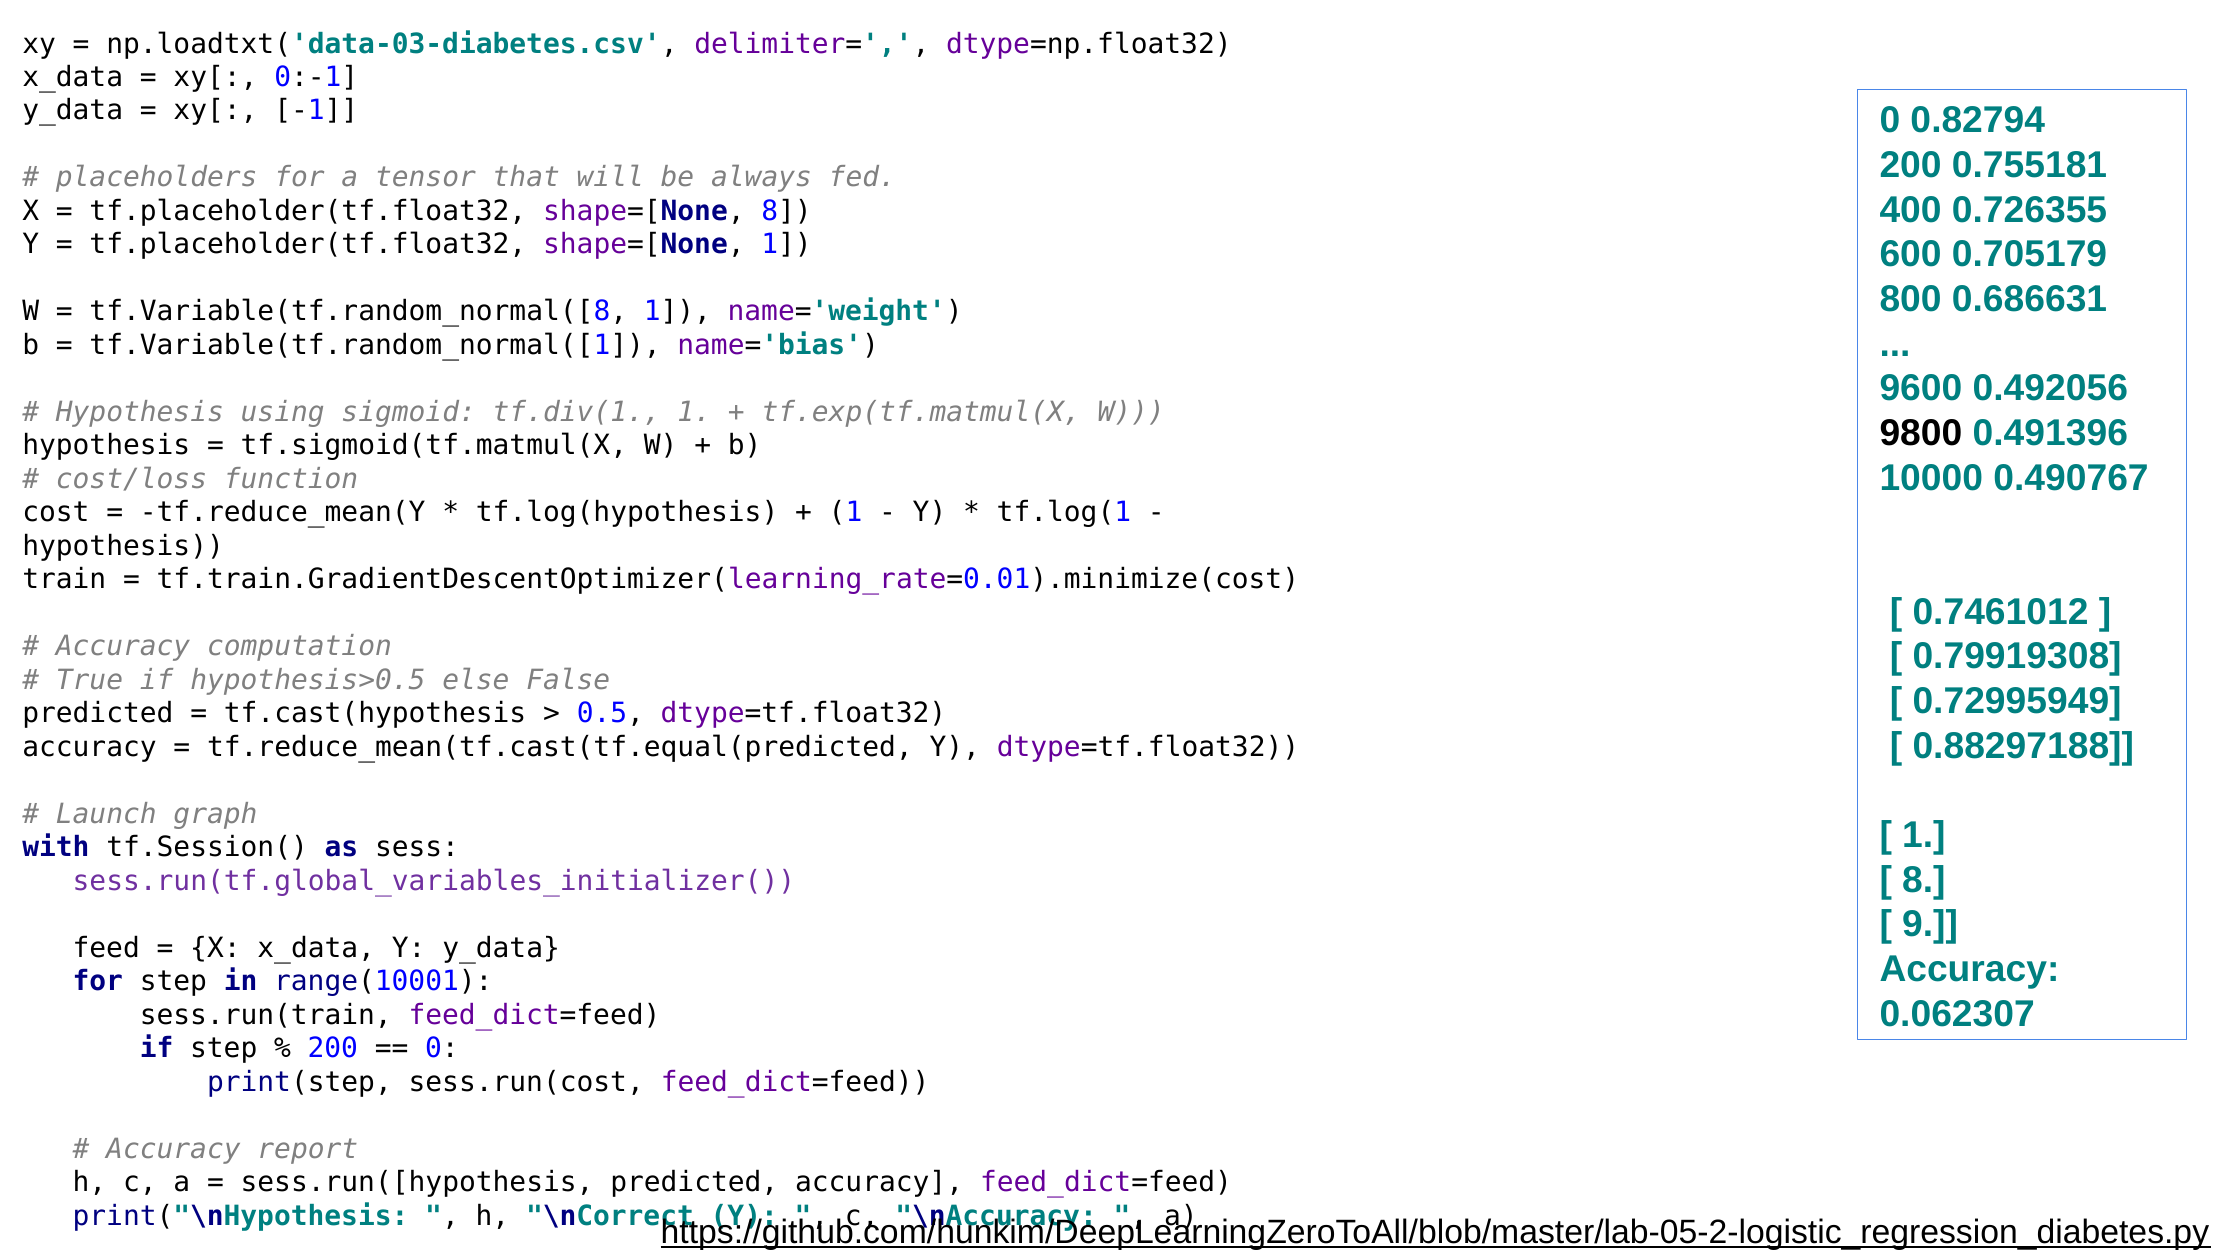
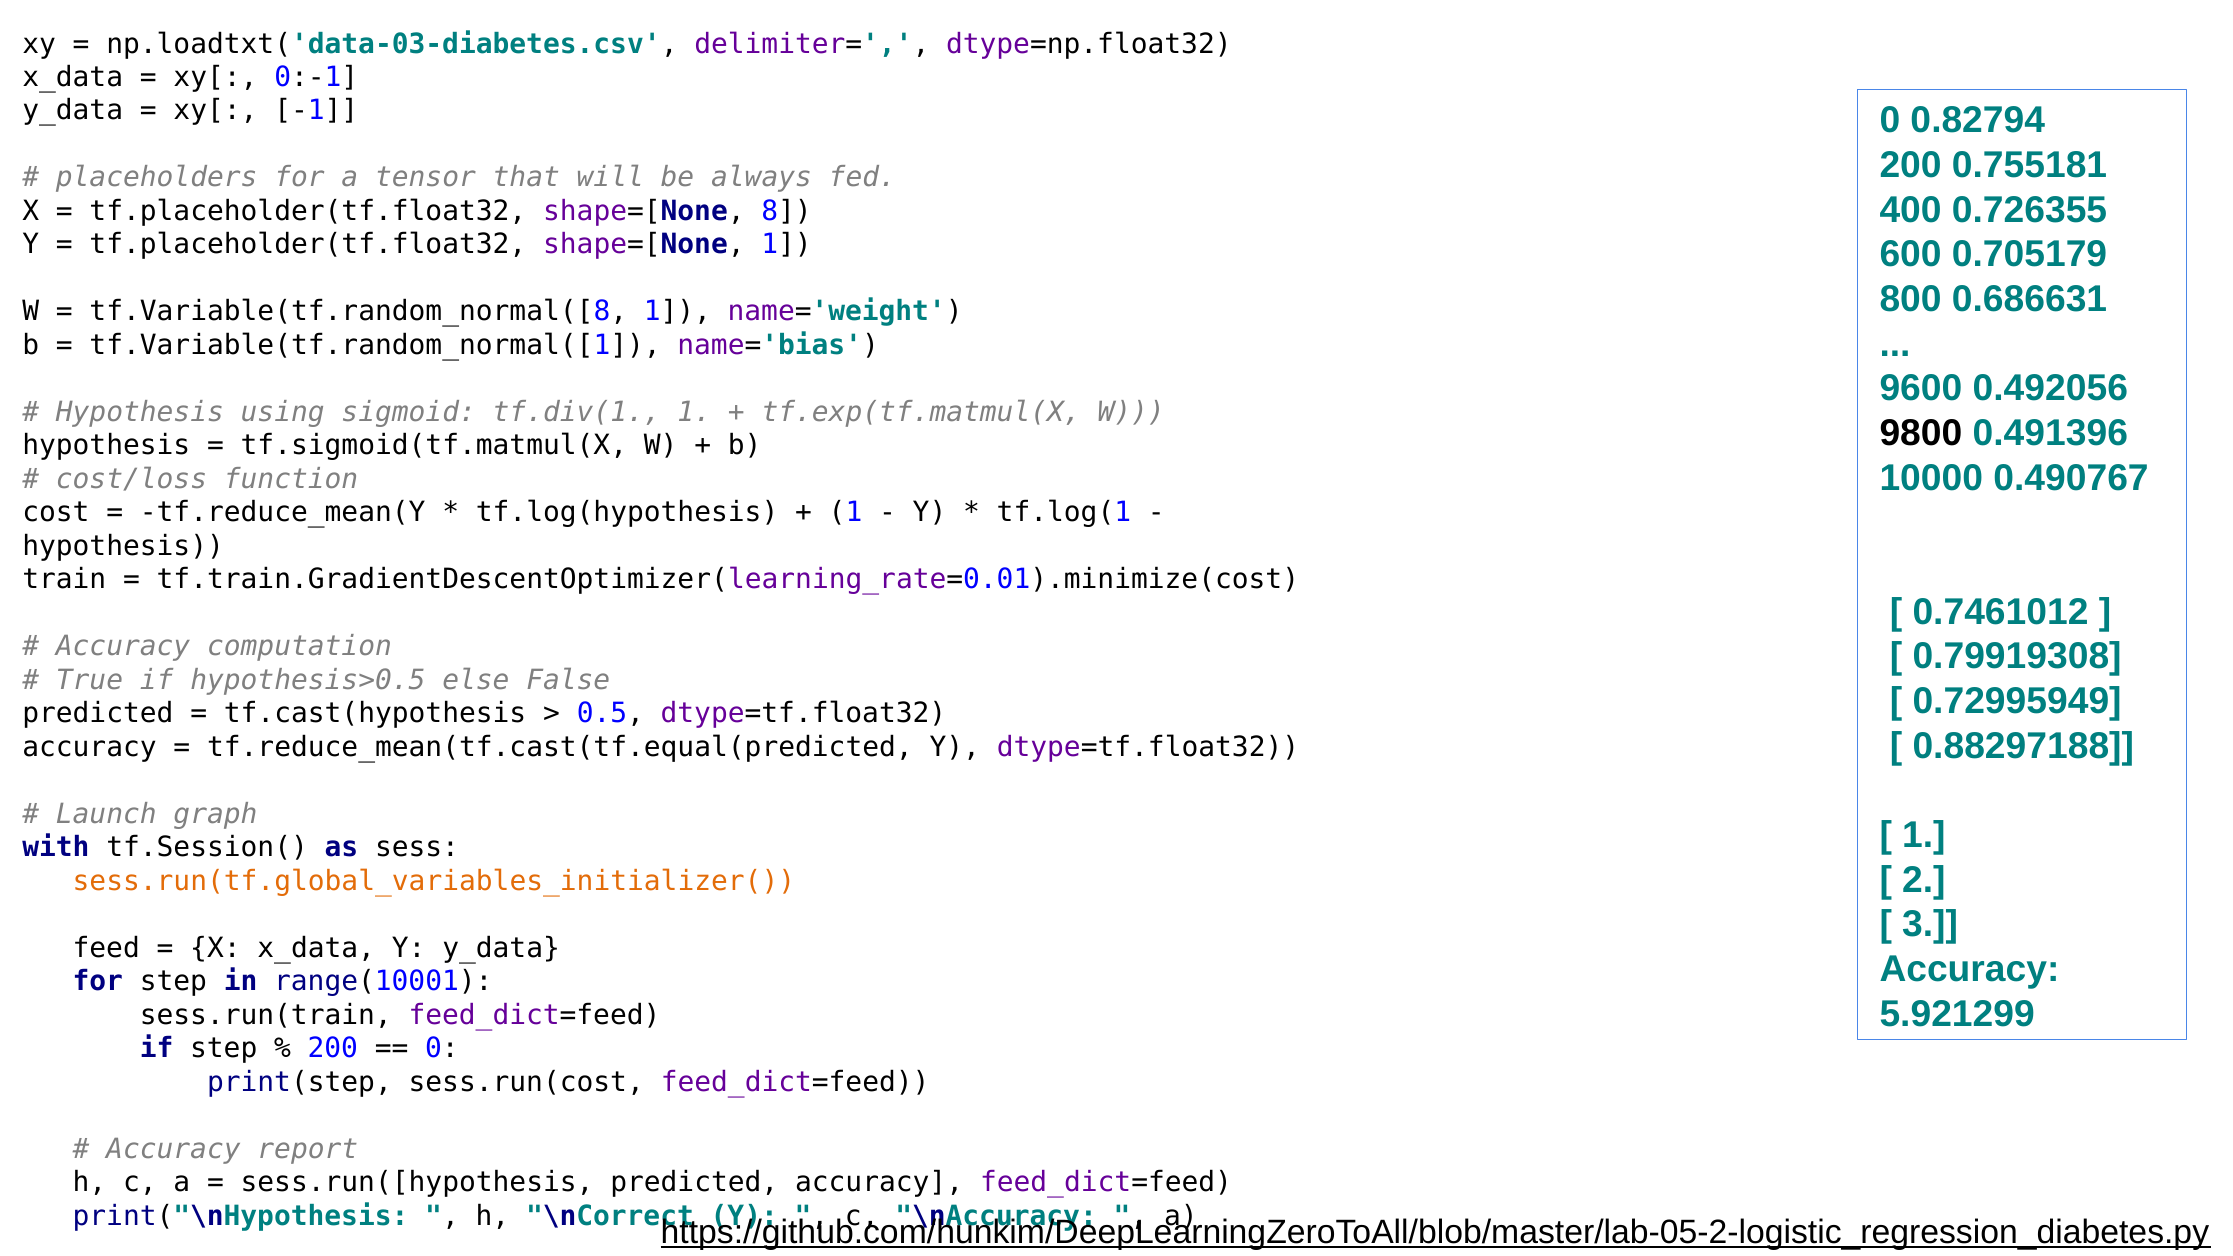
8 at (1924, 880): 8 -> 2
sess.run(tf.global_variables_initializer( colour: purple -> orange
9: 9 -> 3
0.062307: 0.062307 -> 5.921299
